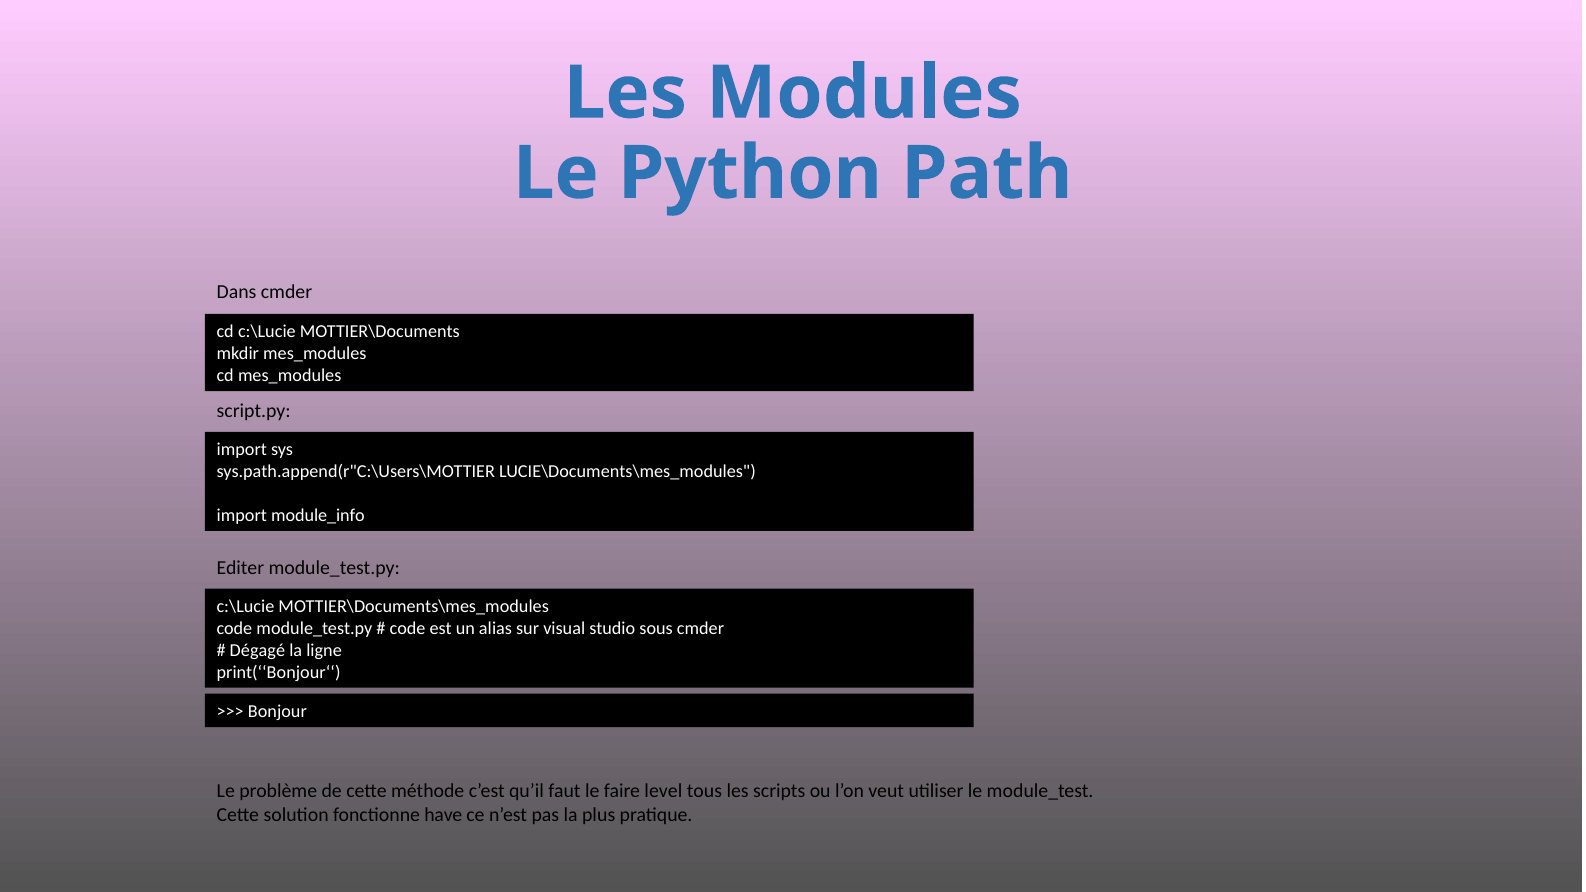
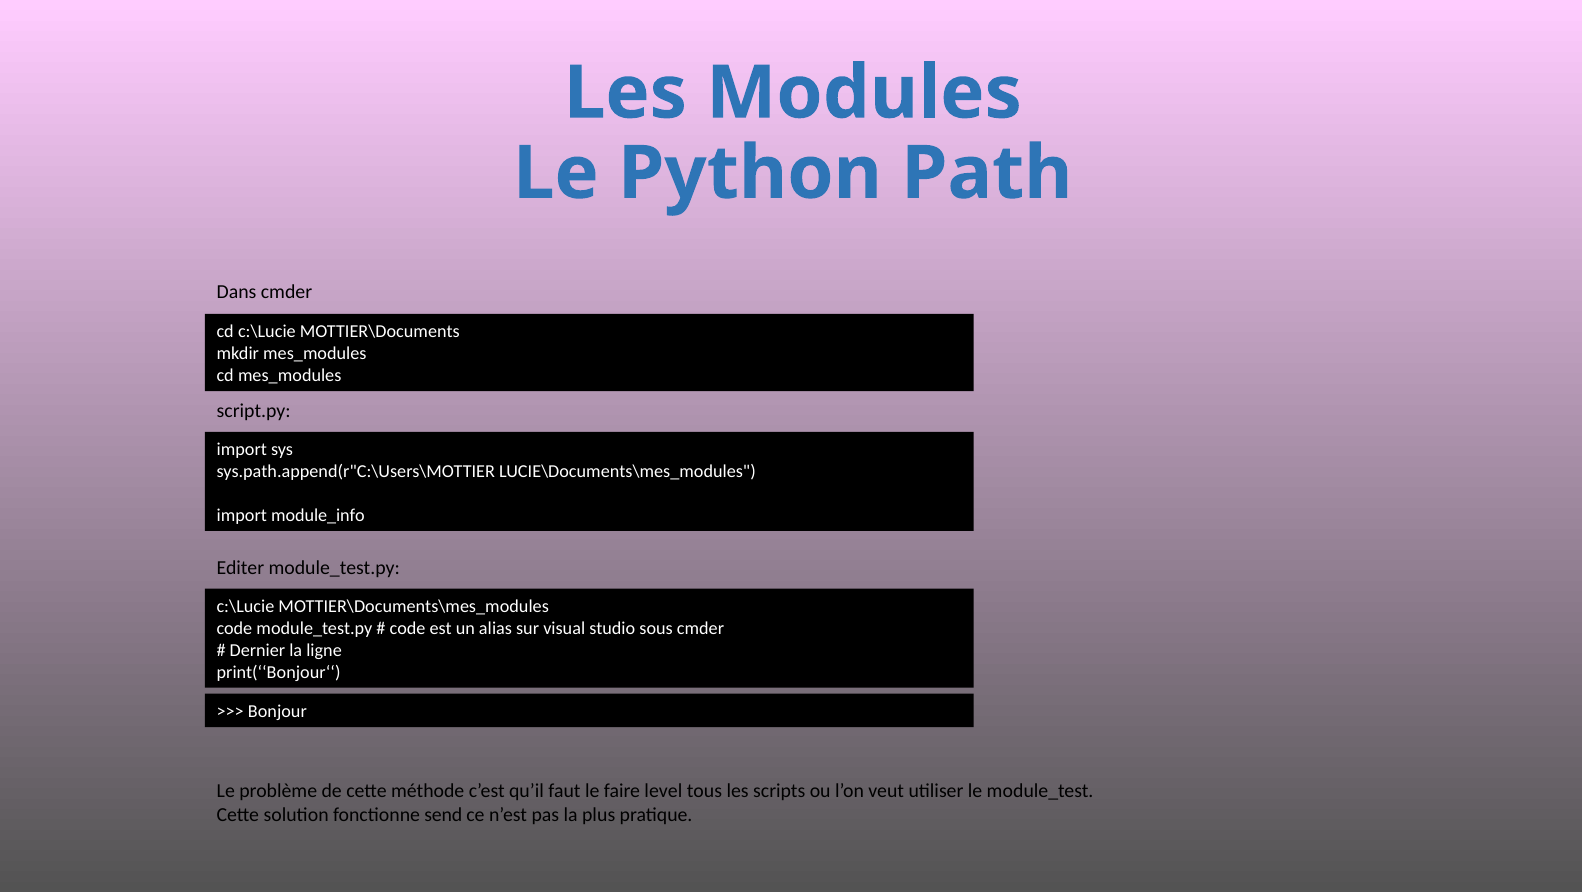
Dégagé: Dégagé -> Dernier
have: have -> send
